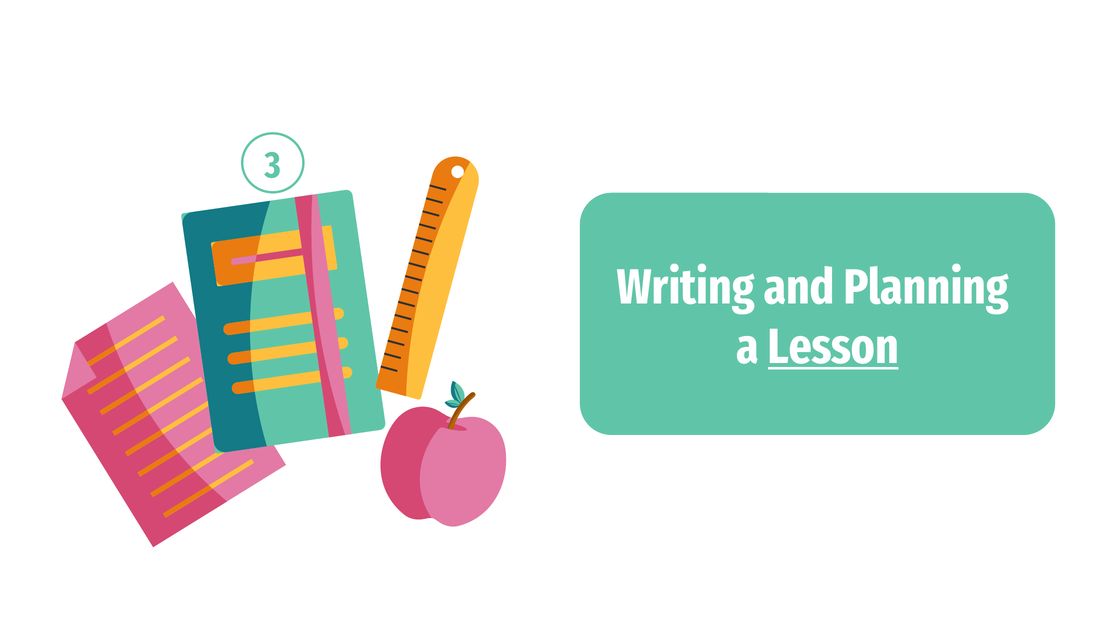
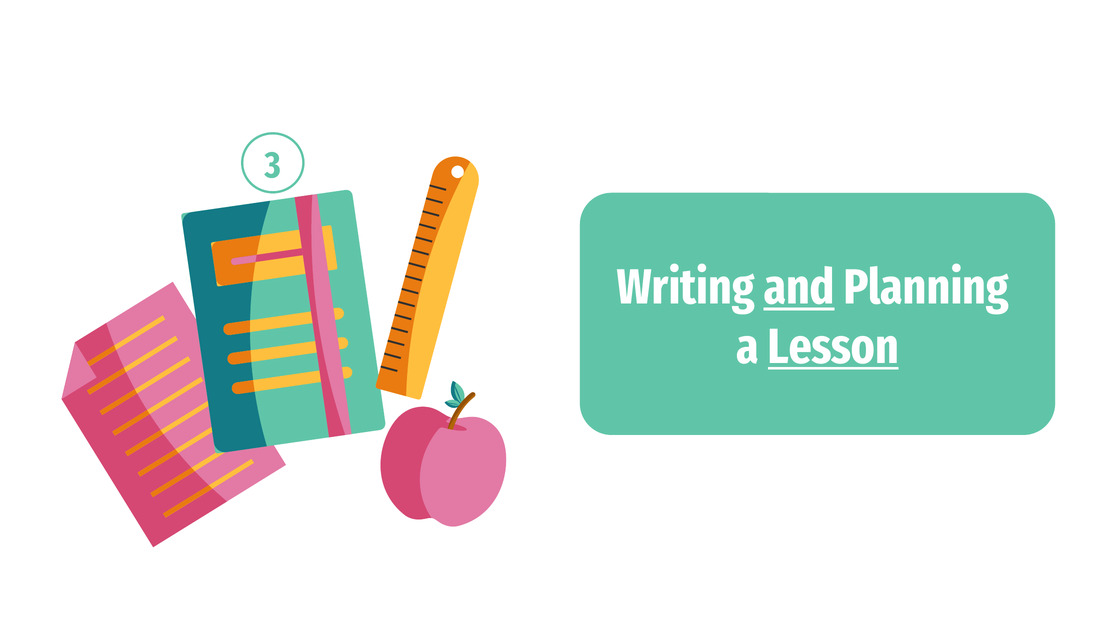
and at (799, 287) underline: none -> present
